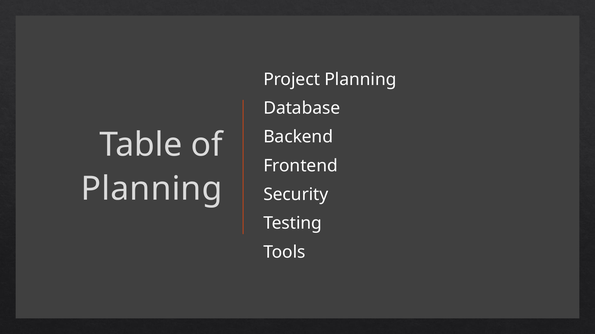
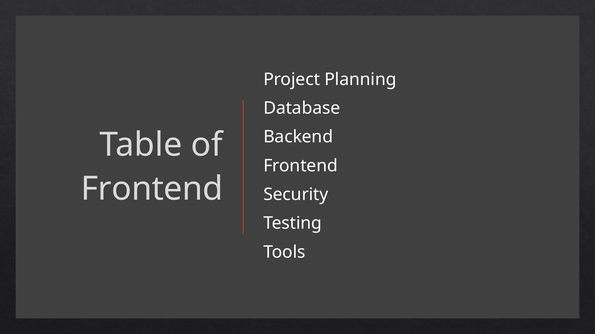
Planning at (152, 189): Planning -> Frontend
